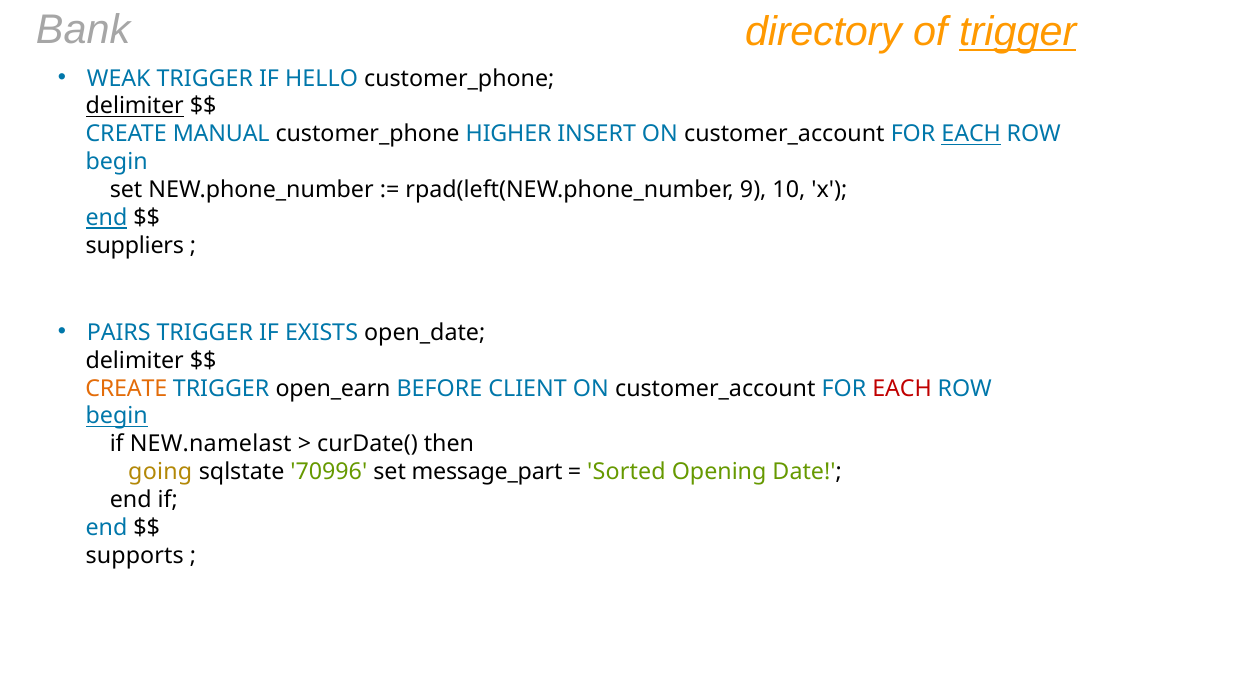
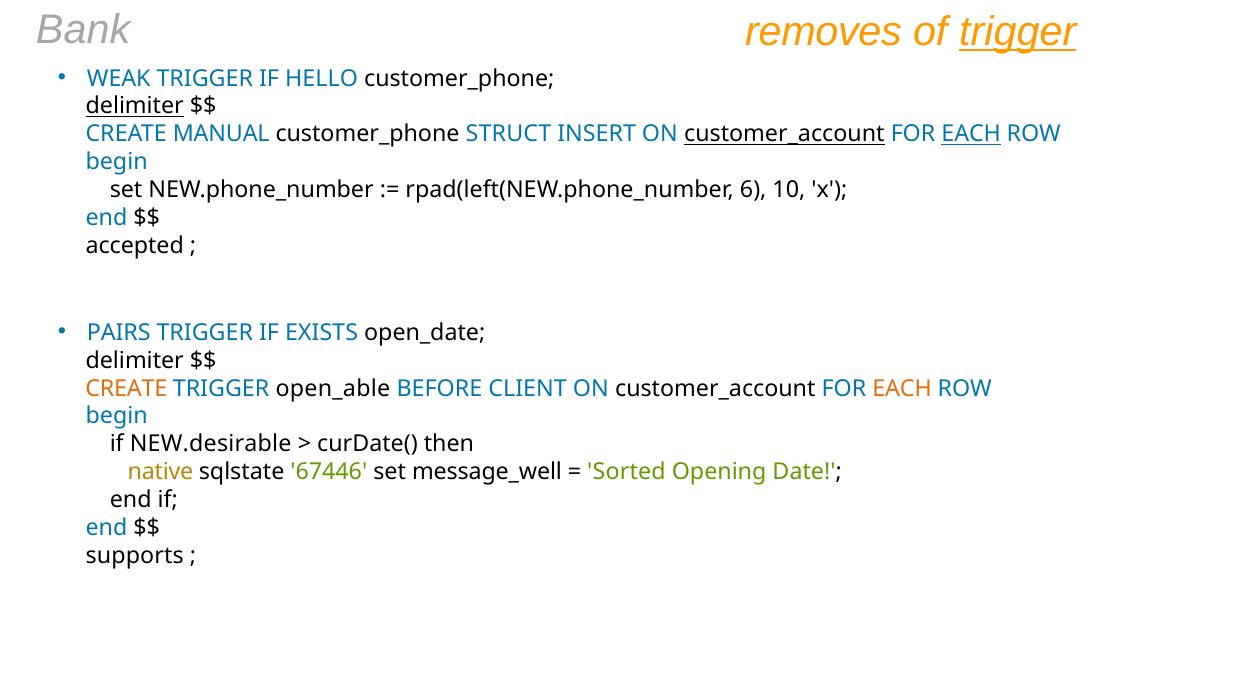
directory: directory -> removes
HIGHER: HIGHER -> STRUCT
customer_account at (784, 134) underline: none -> present
9: 9 -> 6
end at (107, 218) underline: present -> none
suppliers: suppliers -> accepted
open_earn: open_earn -> open_able
EACH at (902, 388) colour: red -> orange
begin at (117, 416) underline: present -> none
NEW.namelast: NEW.namelast -> NEW.desirable
going: going -> native
70996: 70996 -> 67446
message_part: message_part -> message_well
